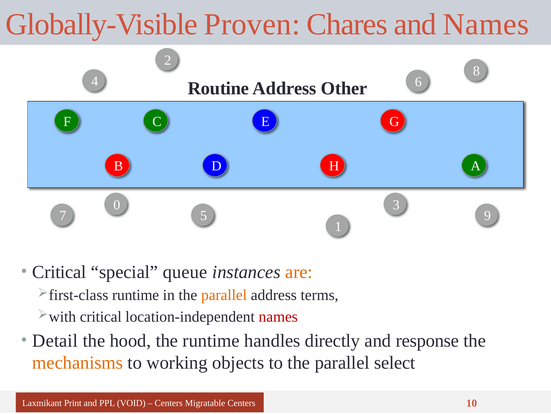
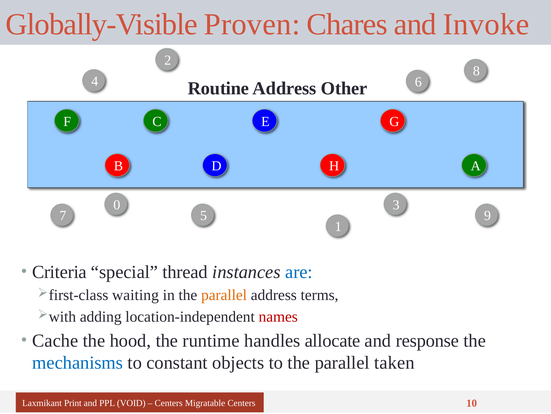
and Names: Names -> Invoke
Critical at (59, 272): Critical -> Criteria
queue: queue -> thread
are colour: orange -> blue
runtime at (136, 295): runtime -> waiting
critical at (101, 316): critical -> adding
Detail: Detail -> Cache
directly: directly -> allocate
mechanisms colour: orange -> blue
working: working -> constant
select: select -> taken
